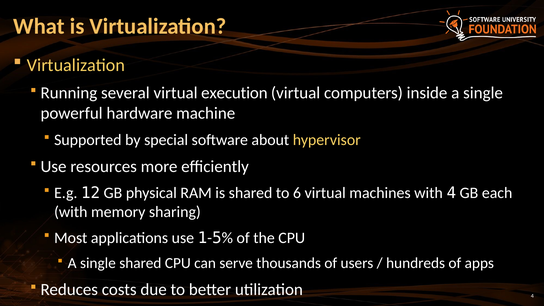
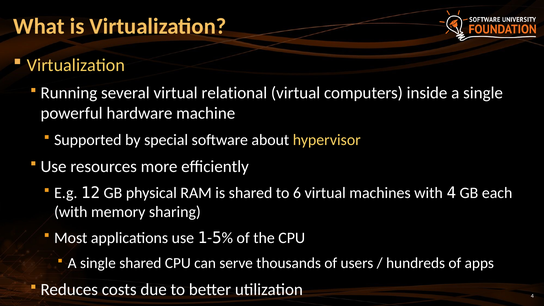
execution: execution -> relational
